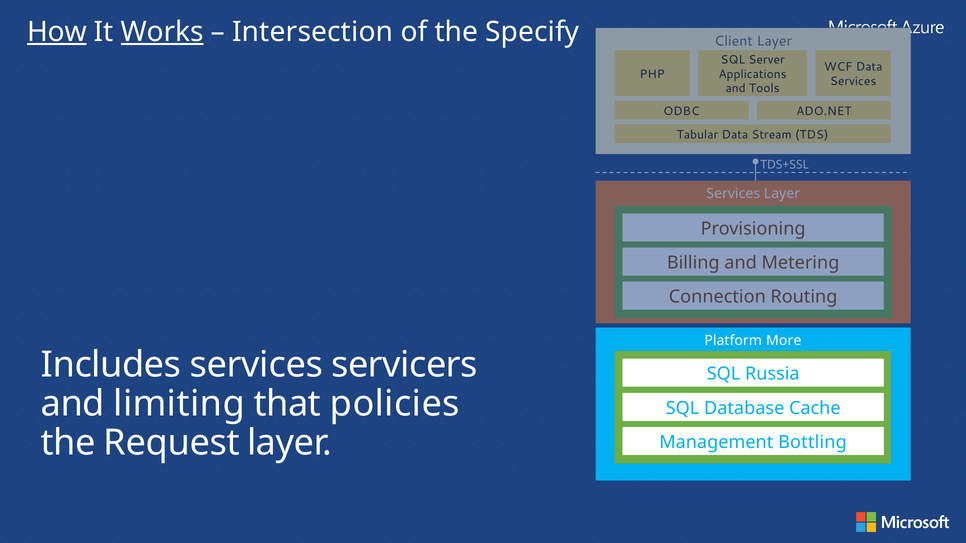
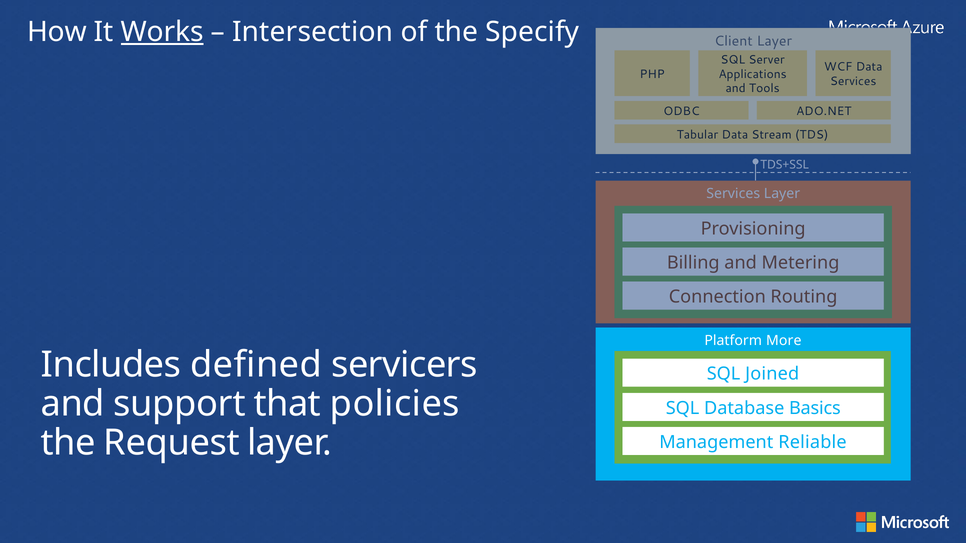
How underline: present -> none
Includes services: services -> defined
Russia: Russia -> Joined
limiting: limiting -> support
Cache: Cache -> Basics
Bottling: Bottling -> Reliable
